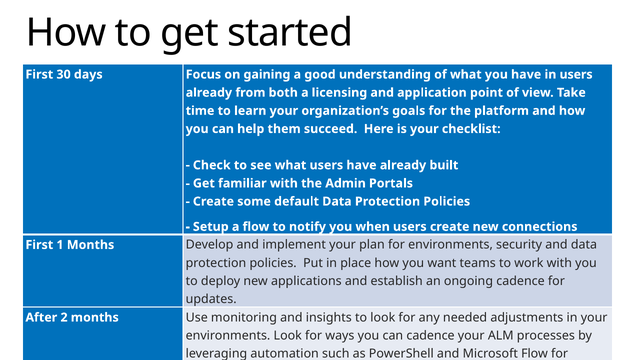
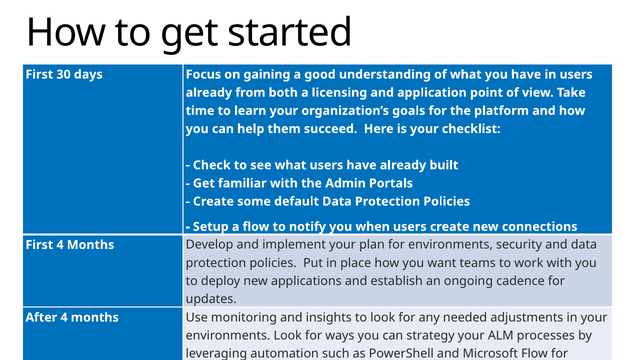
First 1: 1 -> 4
After 2: 2 -> 4
can cadence: cadence -> strategy
